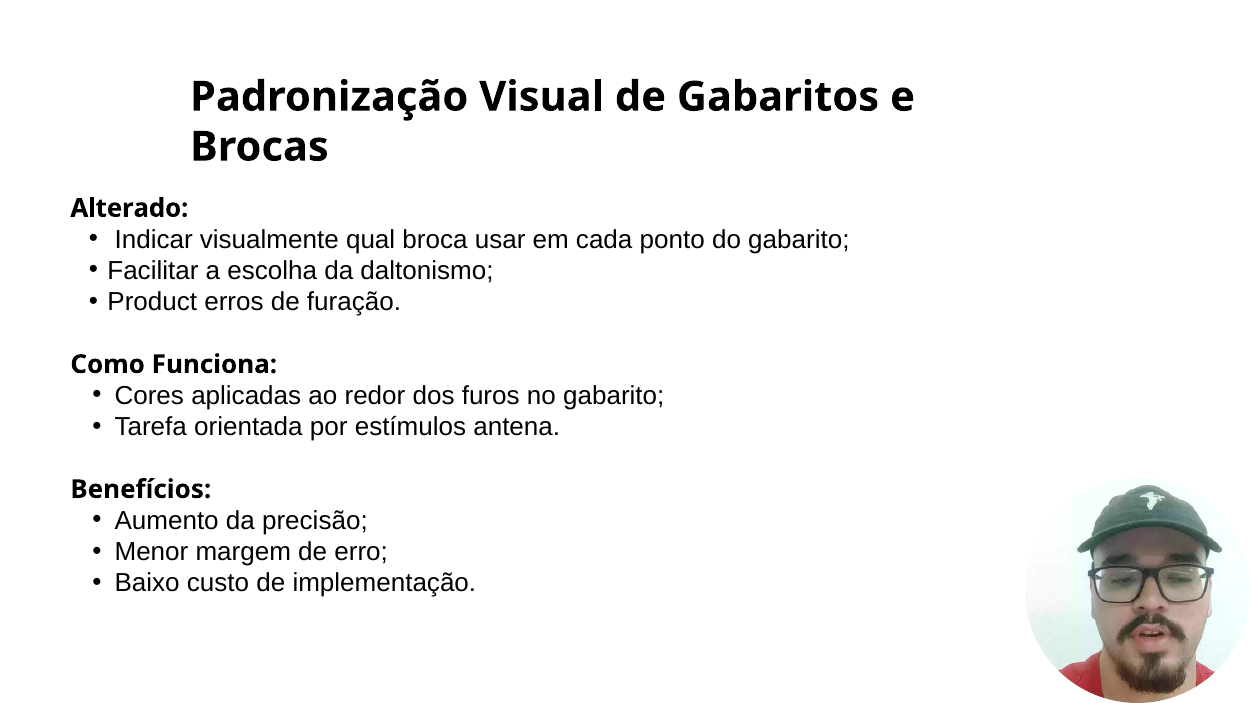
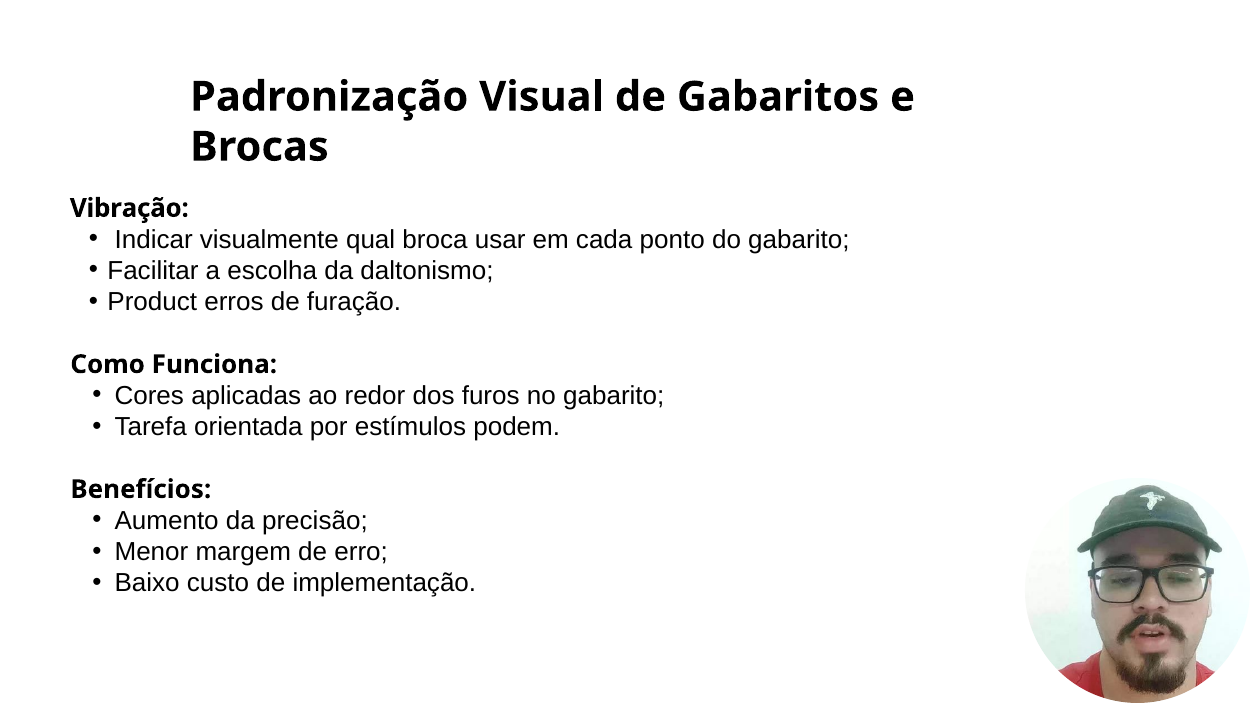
Alterado: Alterado -> Vibração
antena: antena -> podem
